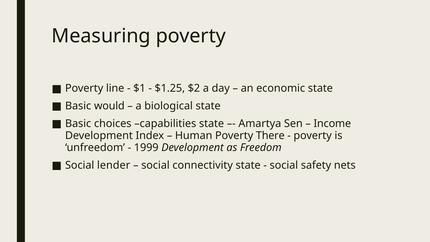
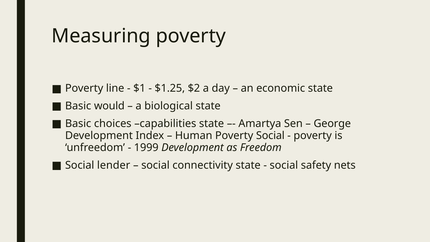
Income: Income -> George
Poverty There: There -> Social
